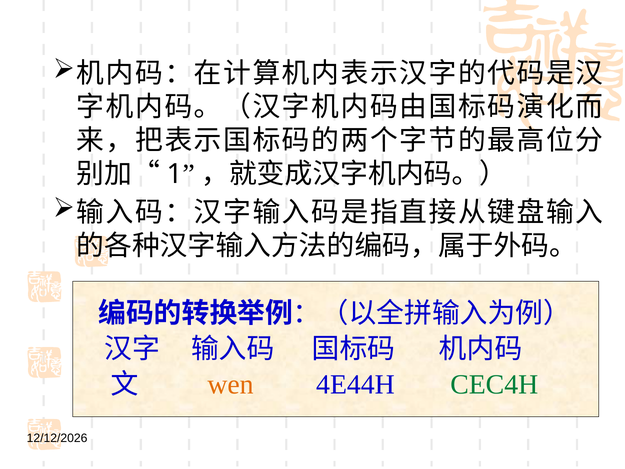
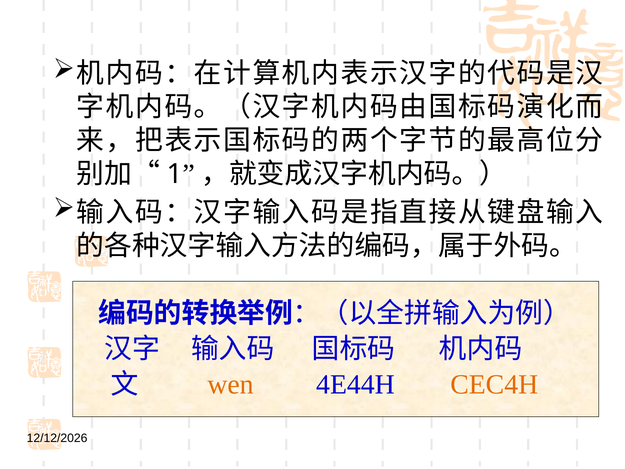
CEC4H colour: green -> orange
